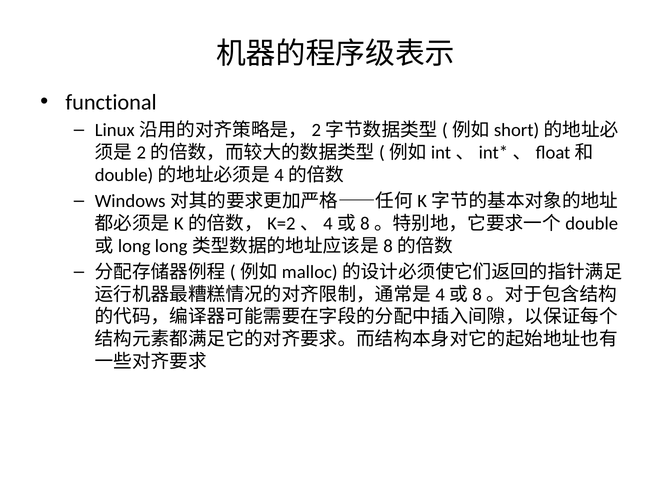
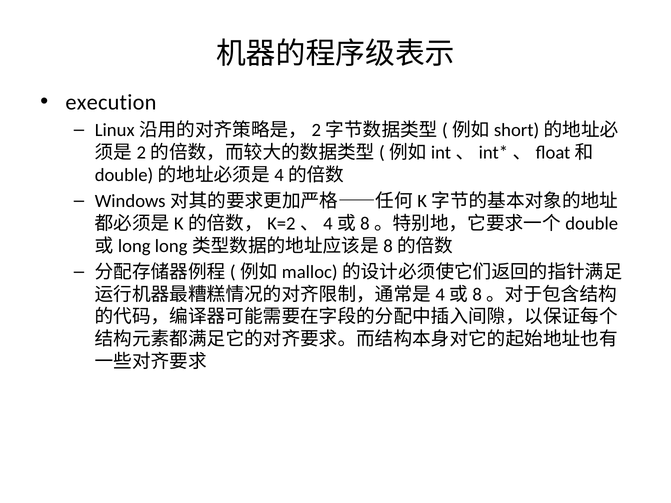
functional: functional -> execution
